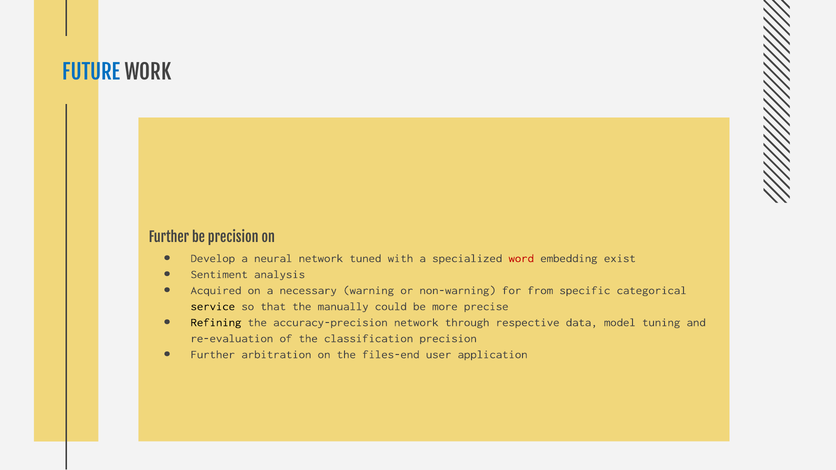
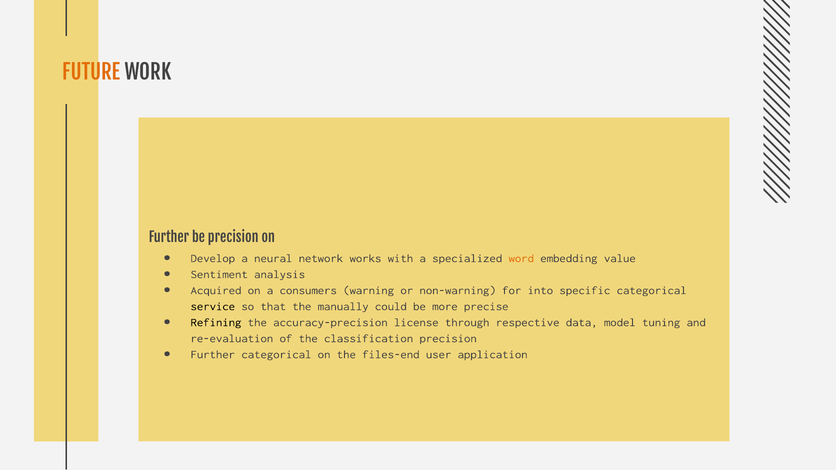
FUTURE colour: blue -> orange
tuned: tuned -> works
word colour: red -> orange
exist: exist -> value
necessary: necessary -> consumers
from: from -> into
accuracy-precision network: network -> license
Further arbitration: arbitration -> categorical
